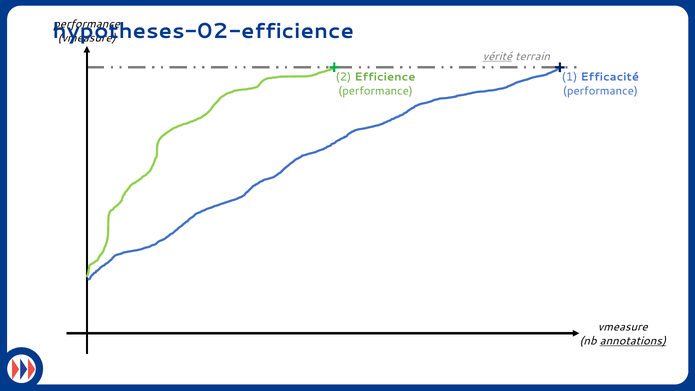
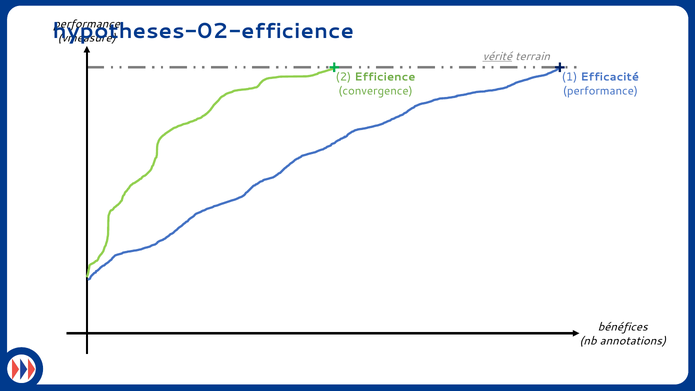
performance at (376, 91): performance -> convergence
vmeasure at (623, 327): vmeasure -> bénéfices
annotations underline: present -> none
